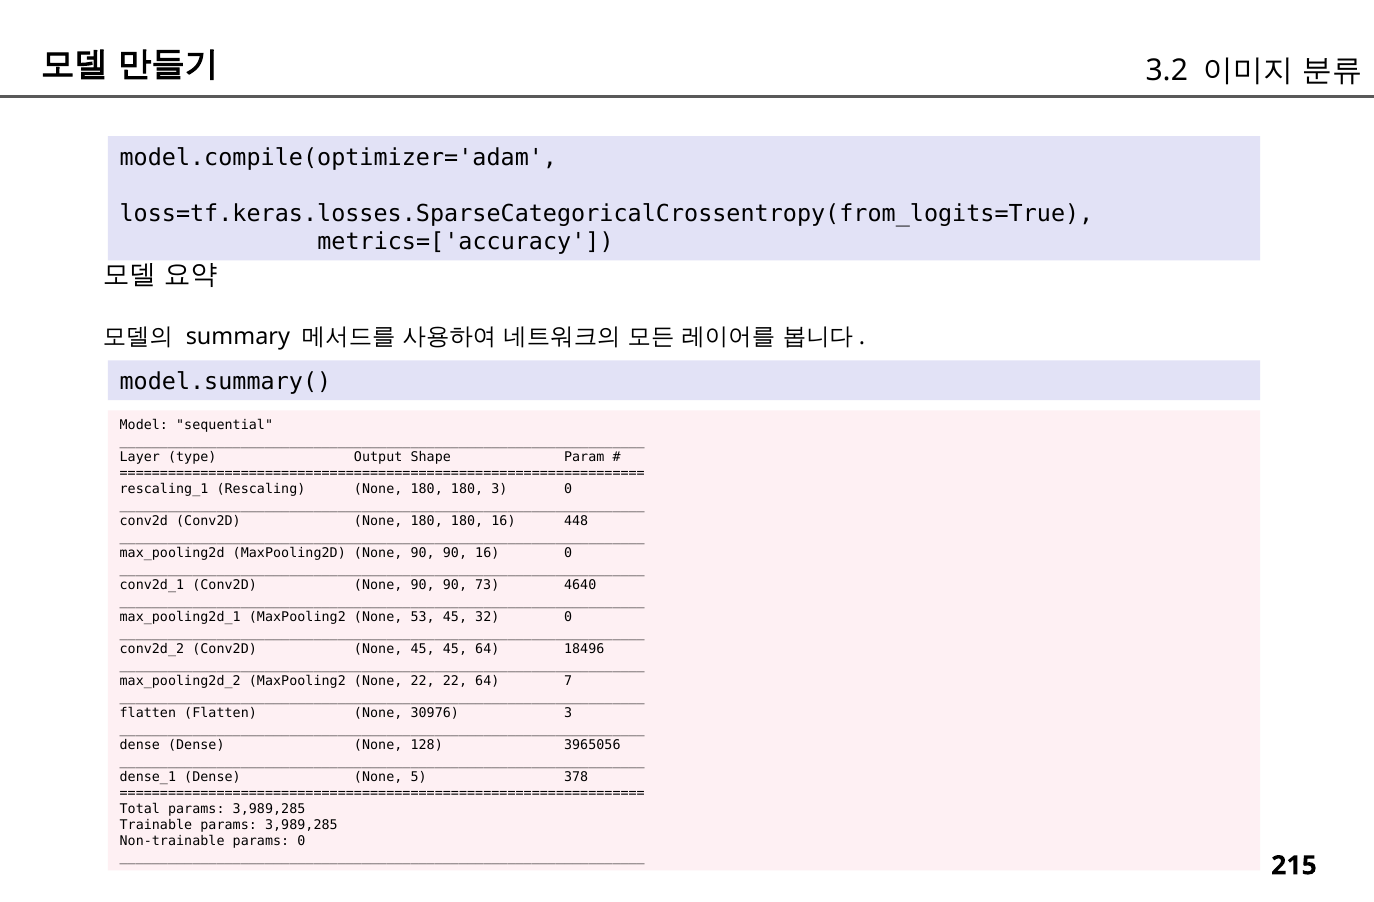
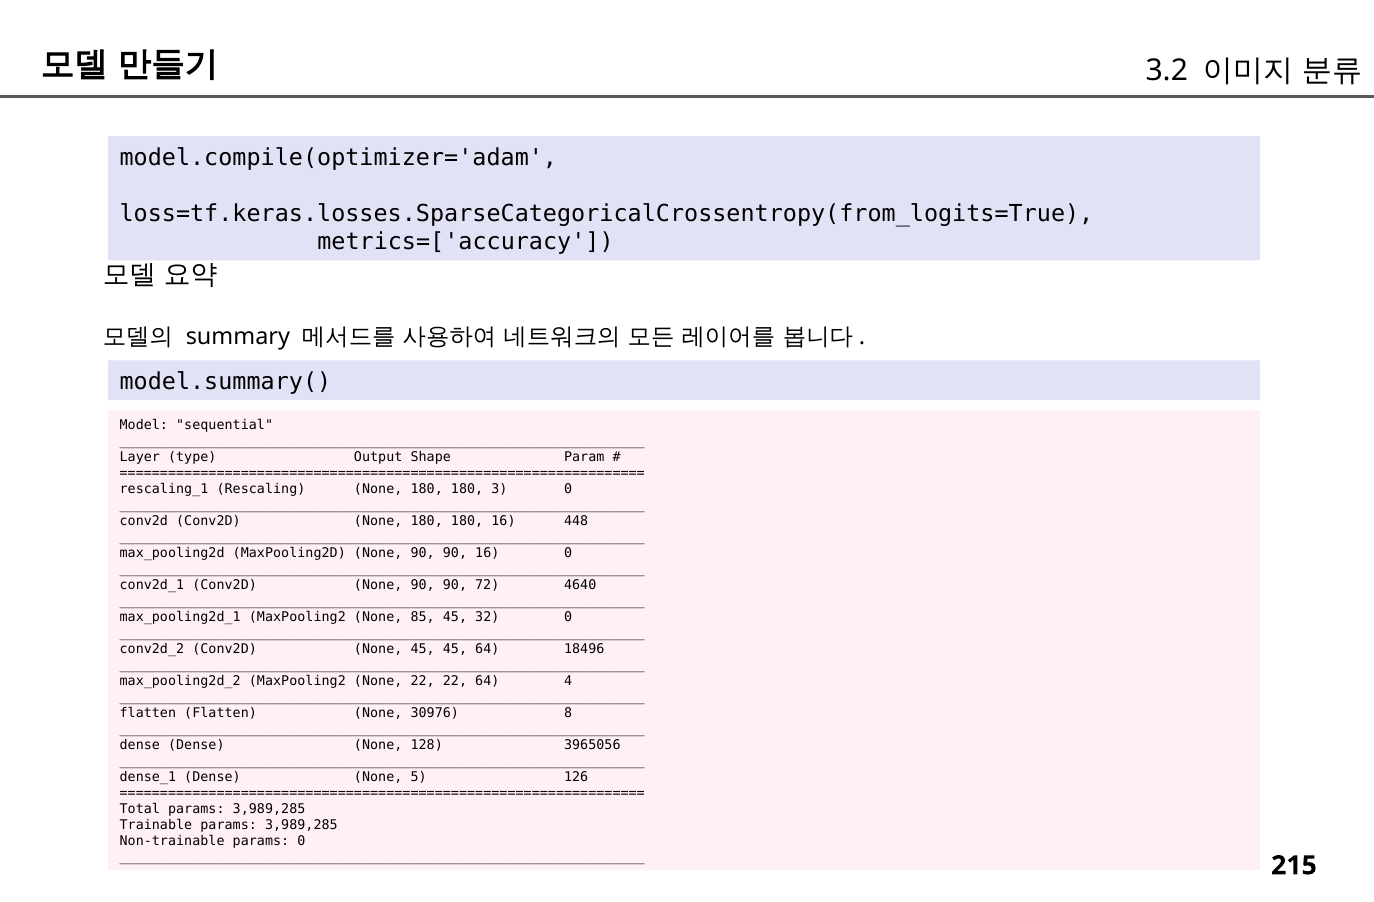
73: 73 -> 72
53: 53 -> 85
7: 7 -> 4
30976 3: 3 -> 8
378: 378 -> 126
